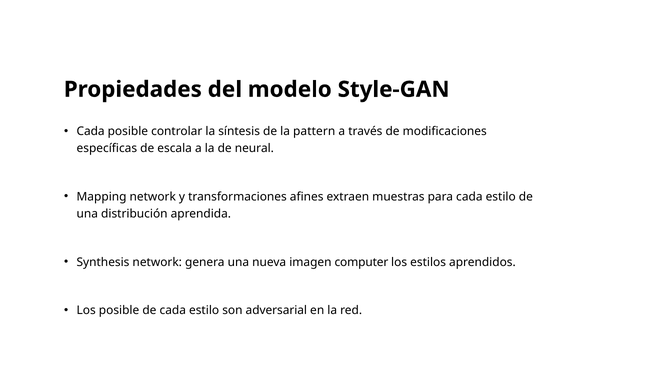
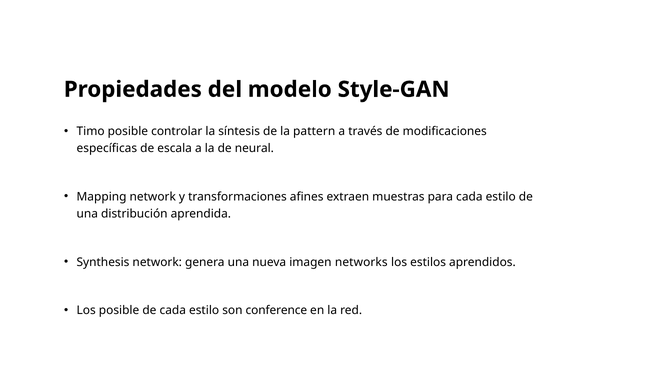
Cada at (91, 131): Cada -> Timo
computer: computer -> networks
adversarial: adversarial -> conference
